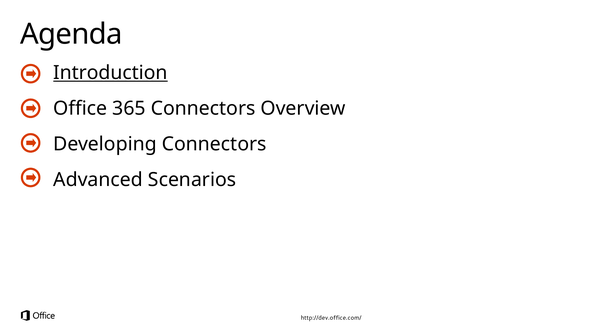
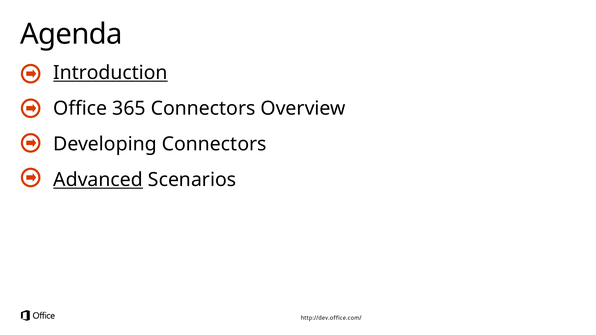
Advanced underline: none -> present
